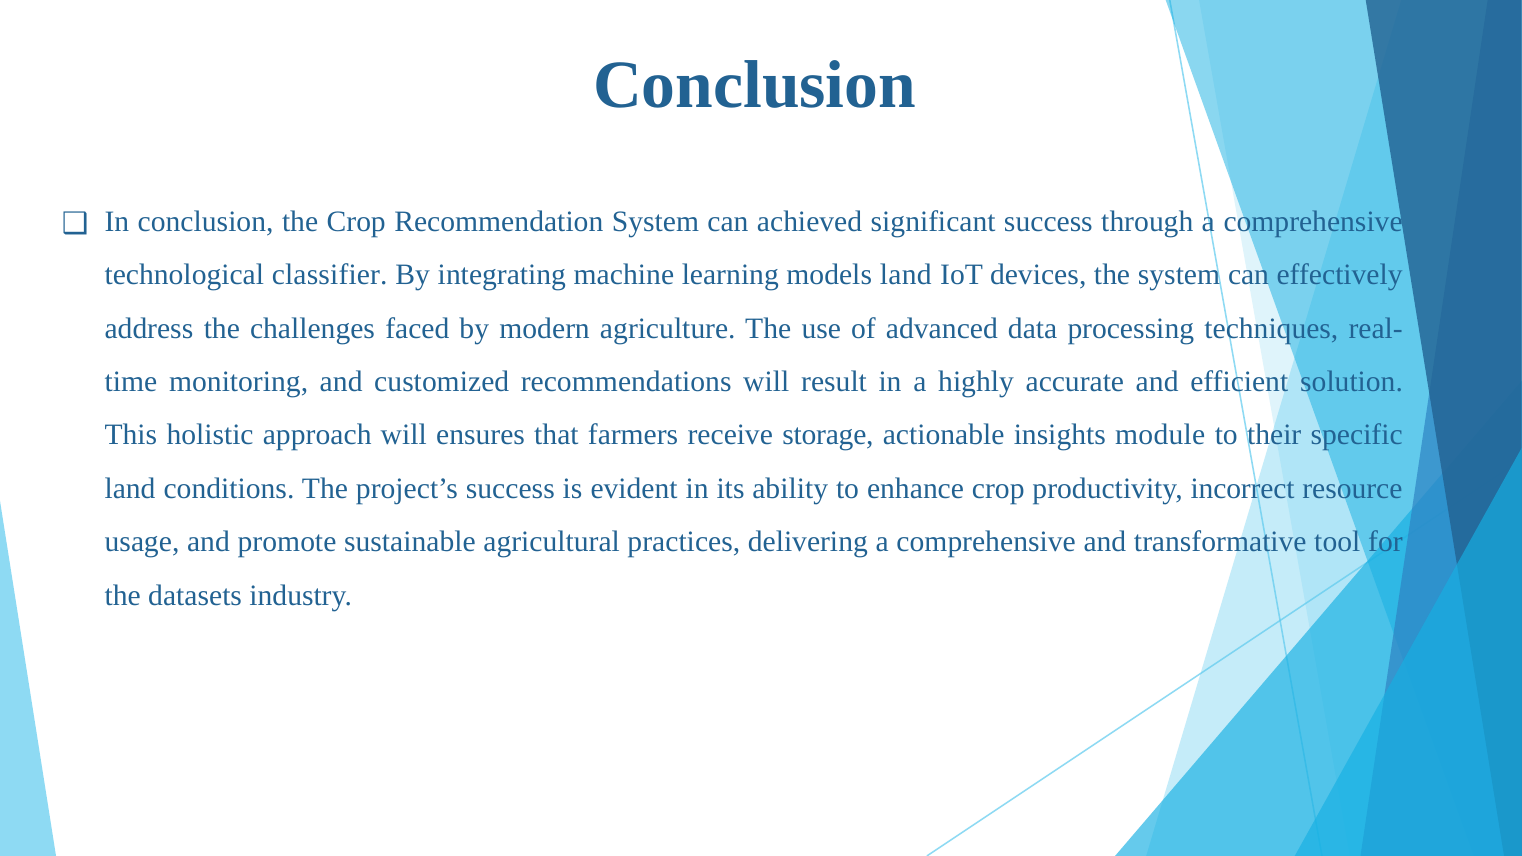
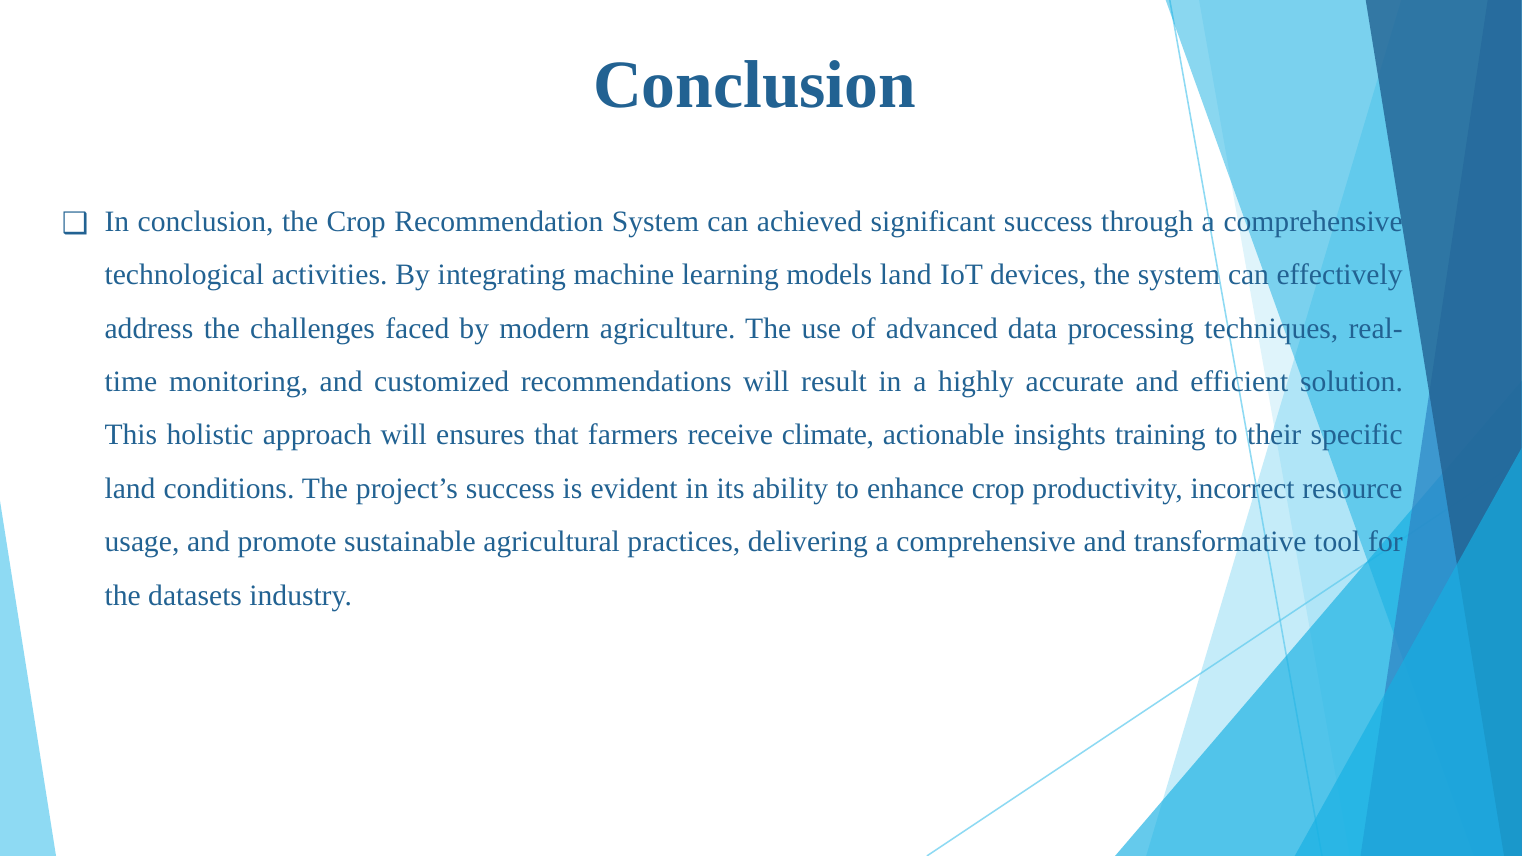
classifier: classifier -> activities
storage: storage -> climate
module: module -> training
